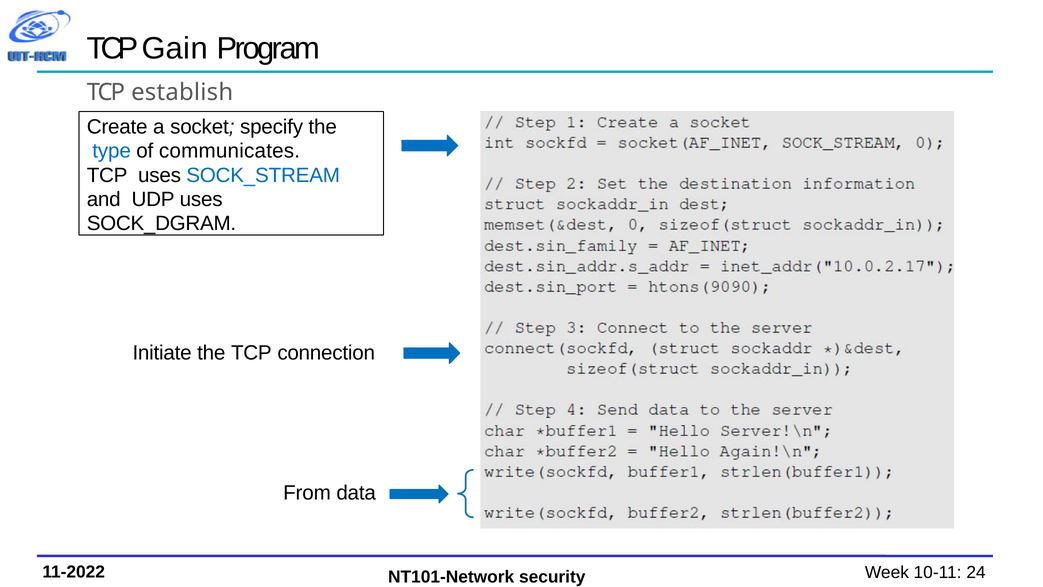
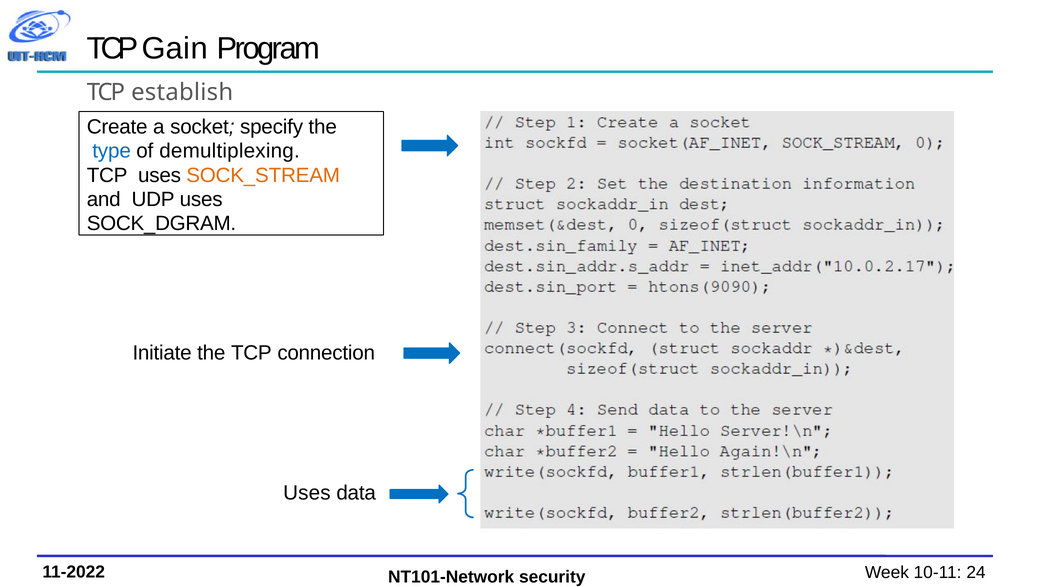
communicates: communicates -> demultiplexing
SOCK_STREAM colour: blue -> orange
From at (307, 493): From -> Uses
